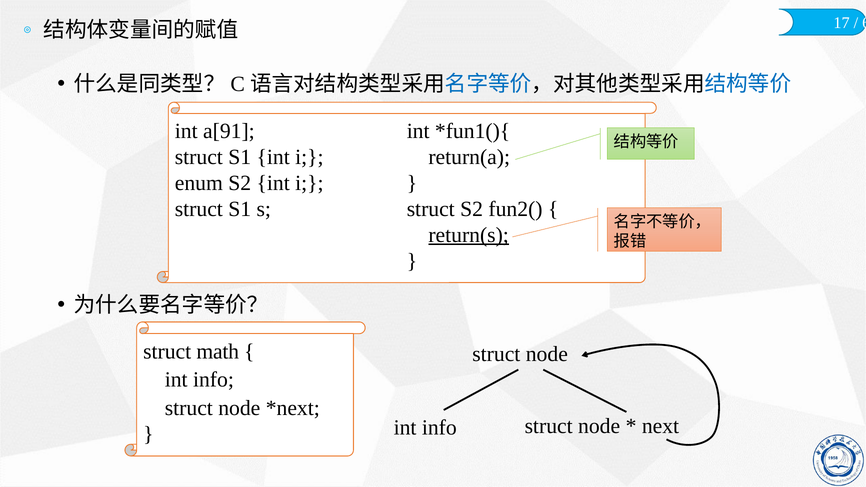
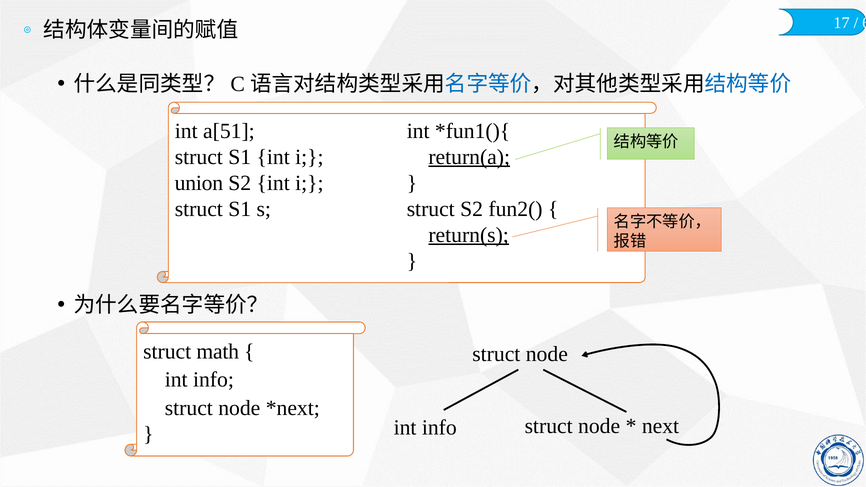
a[91: a[91 -> a[51
return(a underline: none -> present
enum: enum -> union
